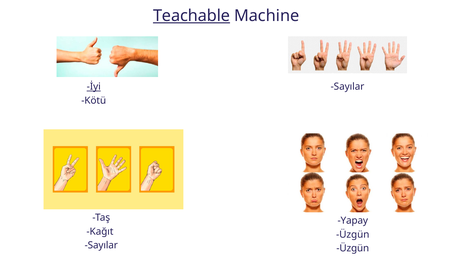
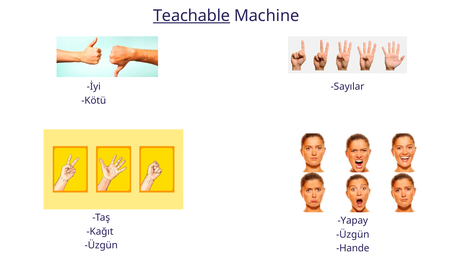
İyi underline: present -> none
Sayılar at (101, 245): Sayılar -> Üzgün
Üzgün at (353, 248): Üzgün -> Hande
